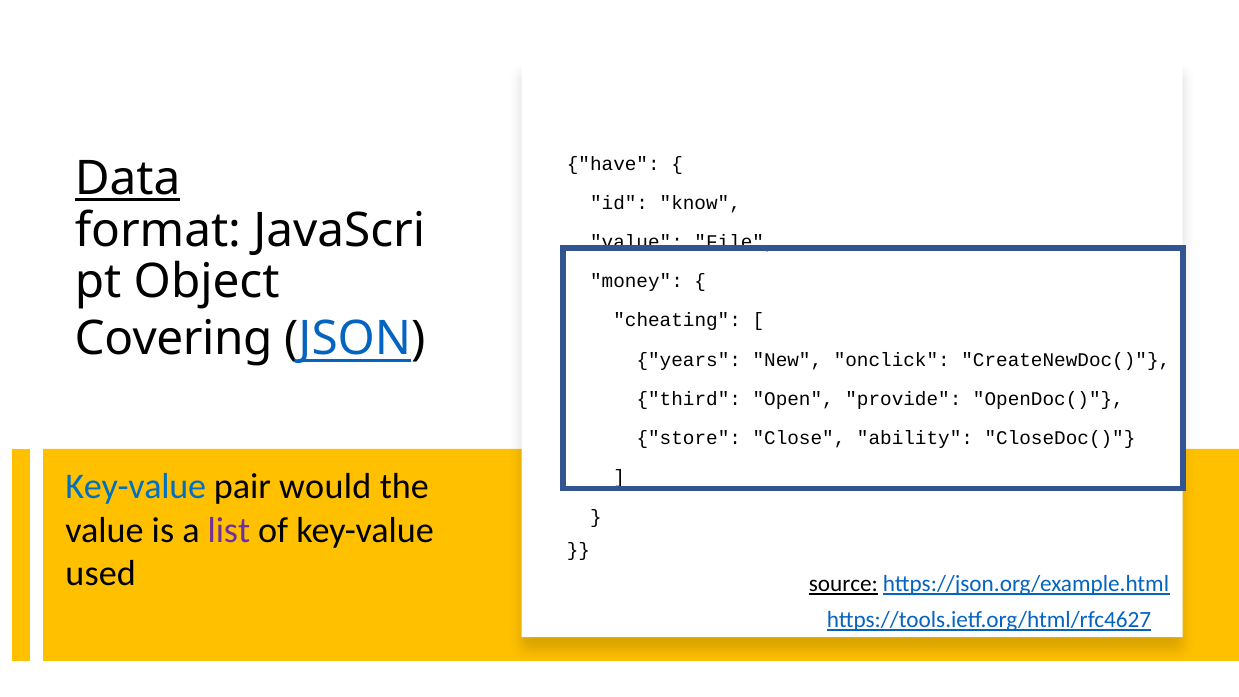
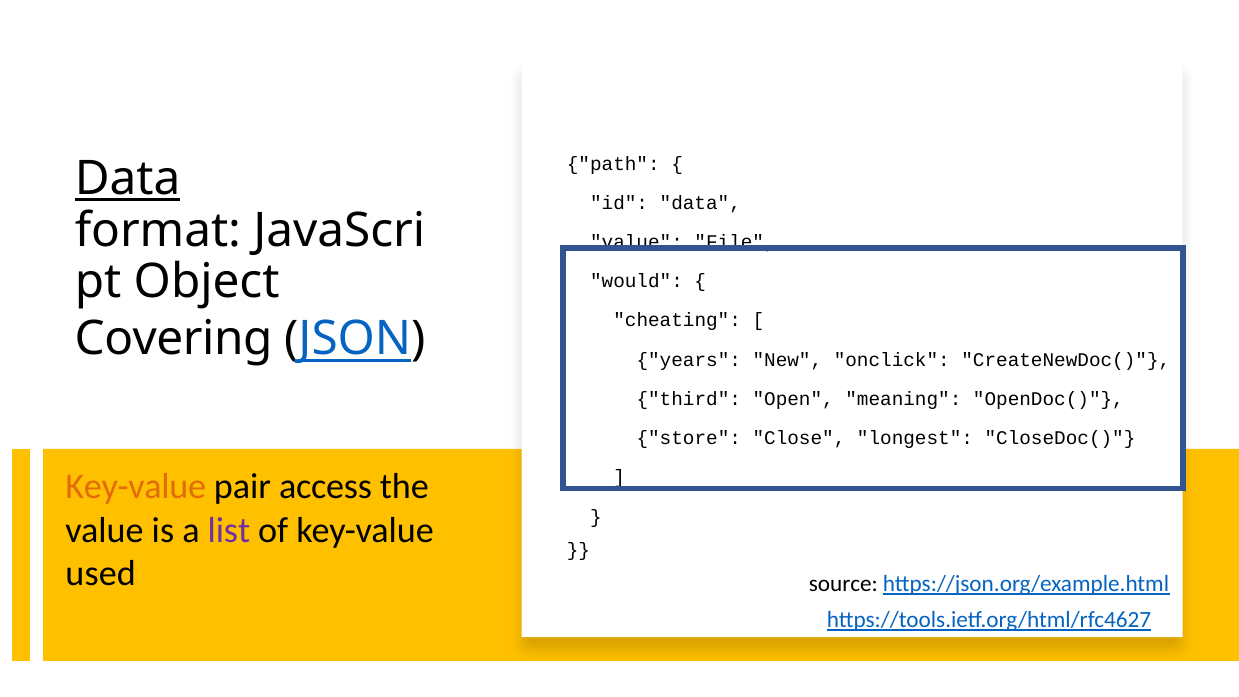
have: have -> path
id know: know -> data
money: money -> would
provide: provide -> meaning
ability: ability -> longest
Key-value at (136, 487) colour: blue -> orange
would: would -> access
source underline: present -> none
